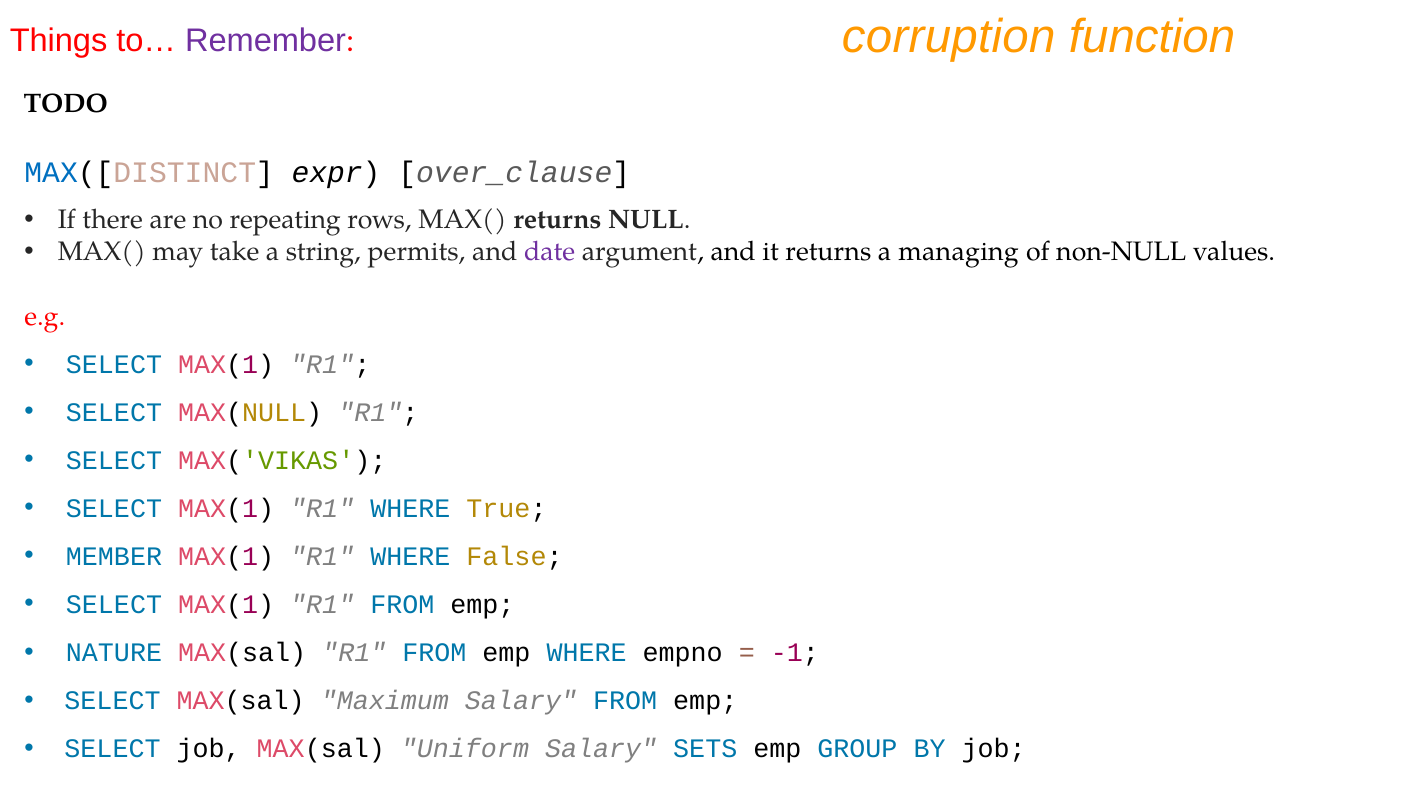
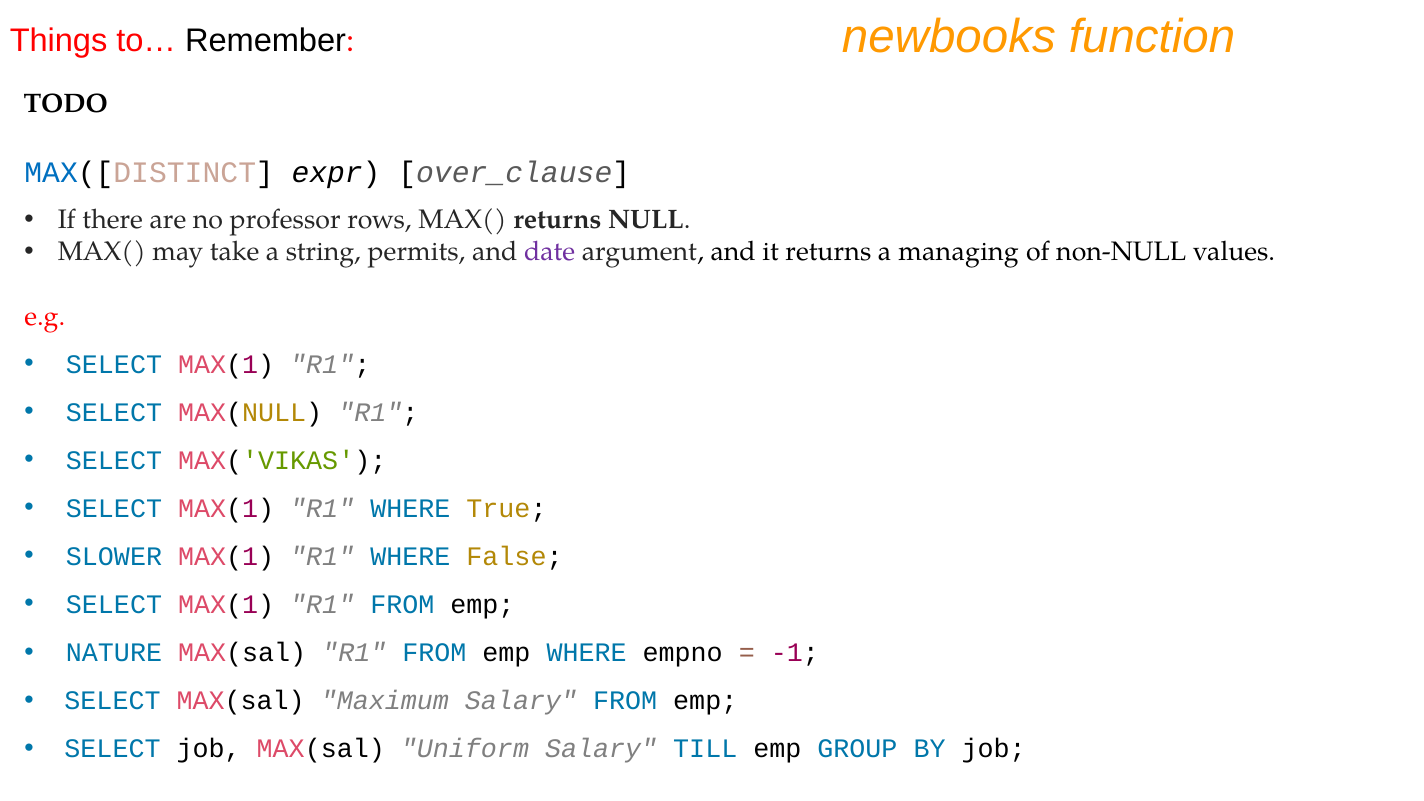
Remember colour: purple -> black
corruption: corruption -> newbooks
repeating: repeating -> professor
MEMBER: MEMBER -> SLOWER
SETS: SETS -> TILL
